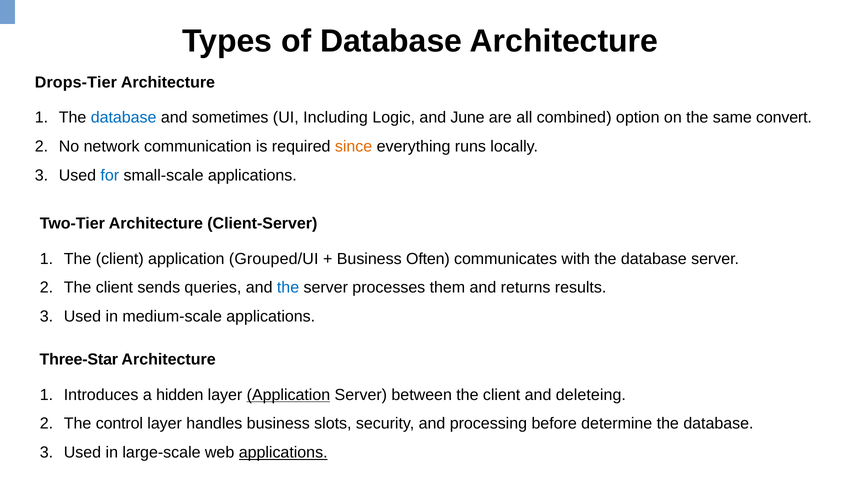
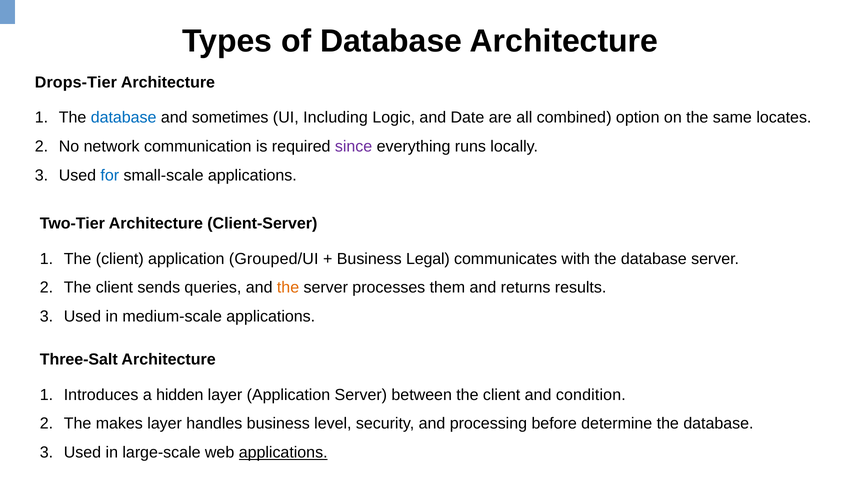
June: June -> Date
convert: convert -> locates
since colour: orange -> purple
Often: Often -> Legal
the at (288, 288) colour: blue -> orange
Three-Star: Three-Star -> Three-Salt
Application at (288, 395) underline: present -> none
deleteing: deleteing -> condition
control: control -> makes
slots: slots -> level
